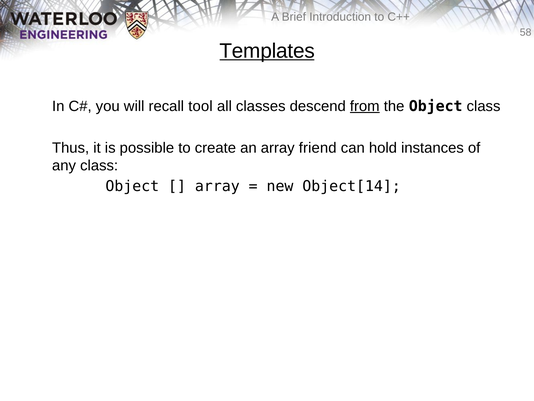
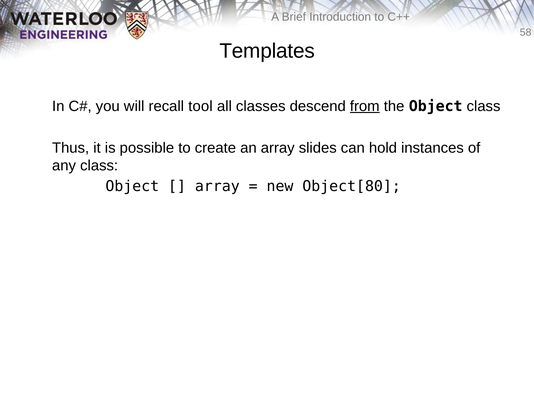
Templates underline: present -> none
friend: friend -> slides
Object[14: Object[14 -> Object[80
